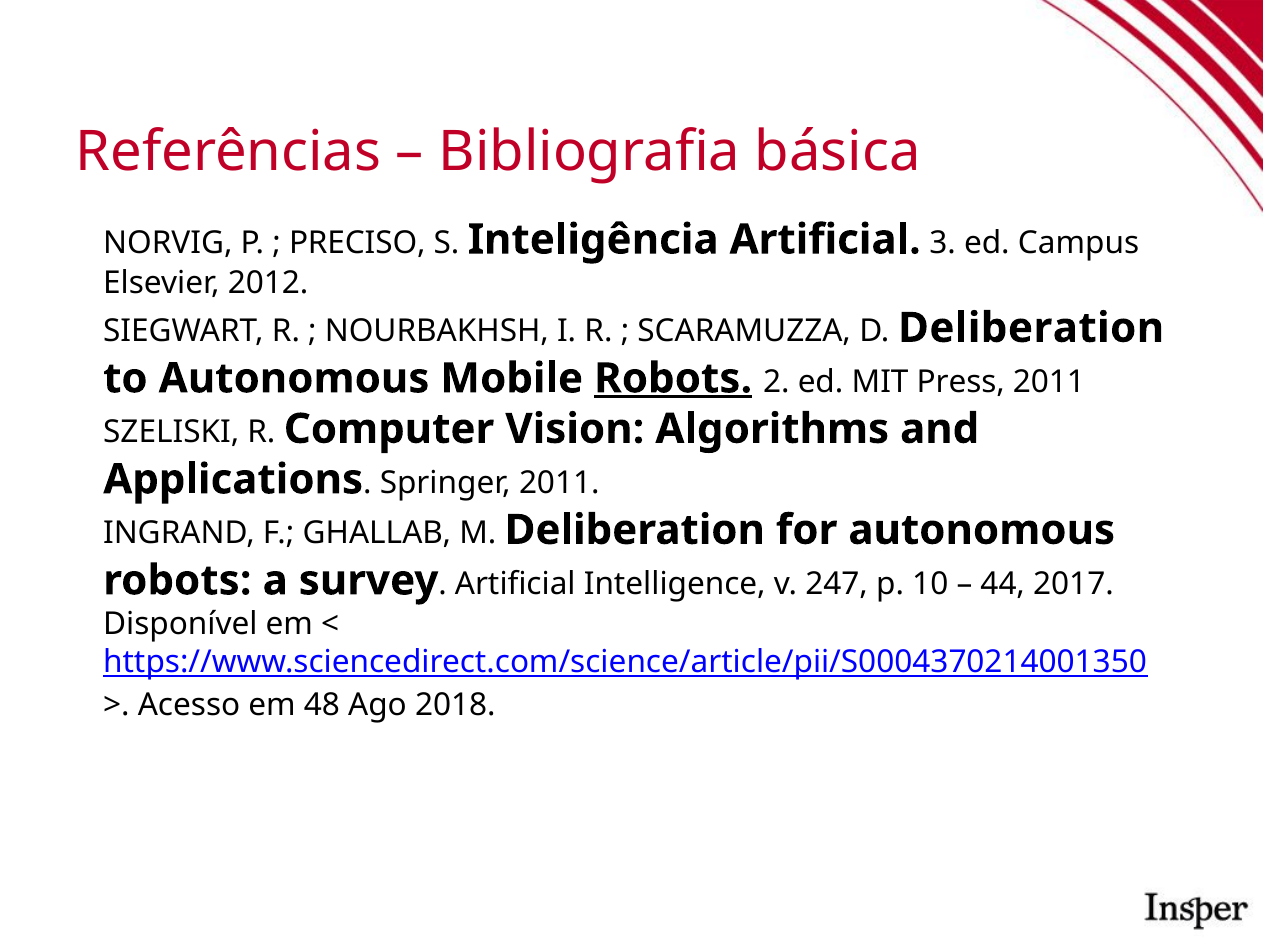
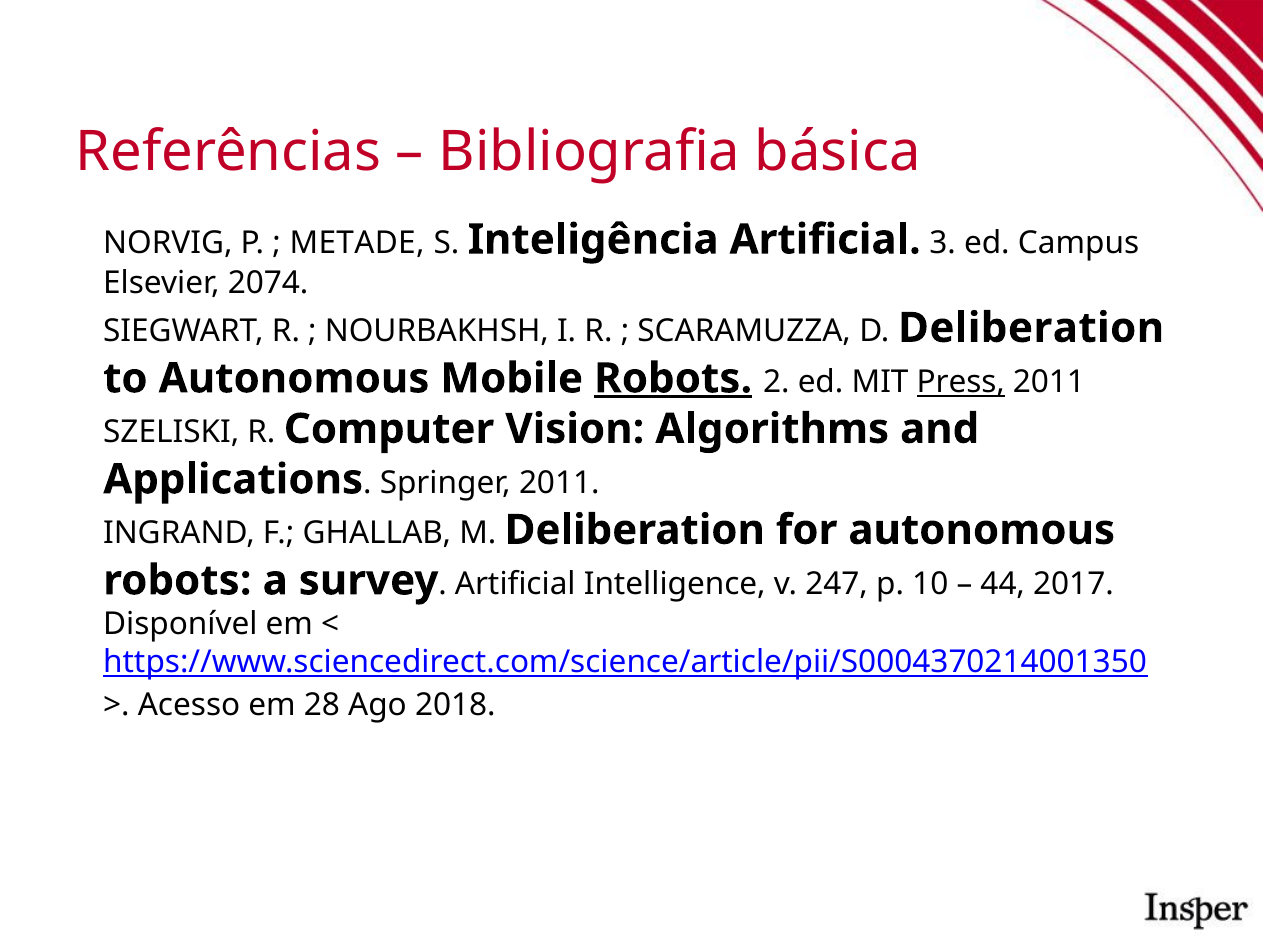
PRECISO: PRECISO -> METADE
2012: 2012 -> 2074
Press underline: none -> present
48: 48 -> 28
